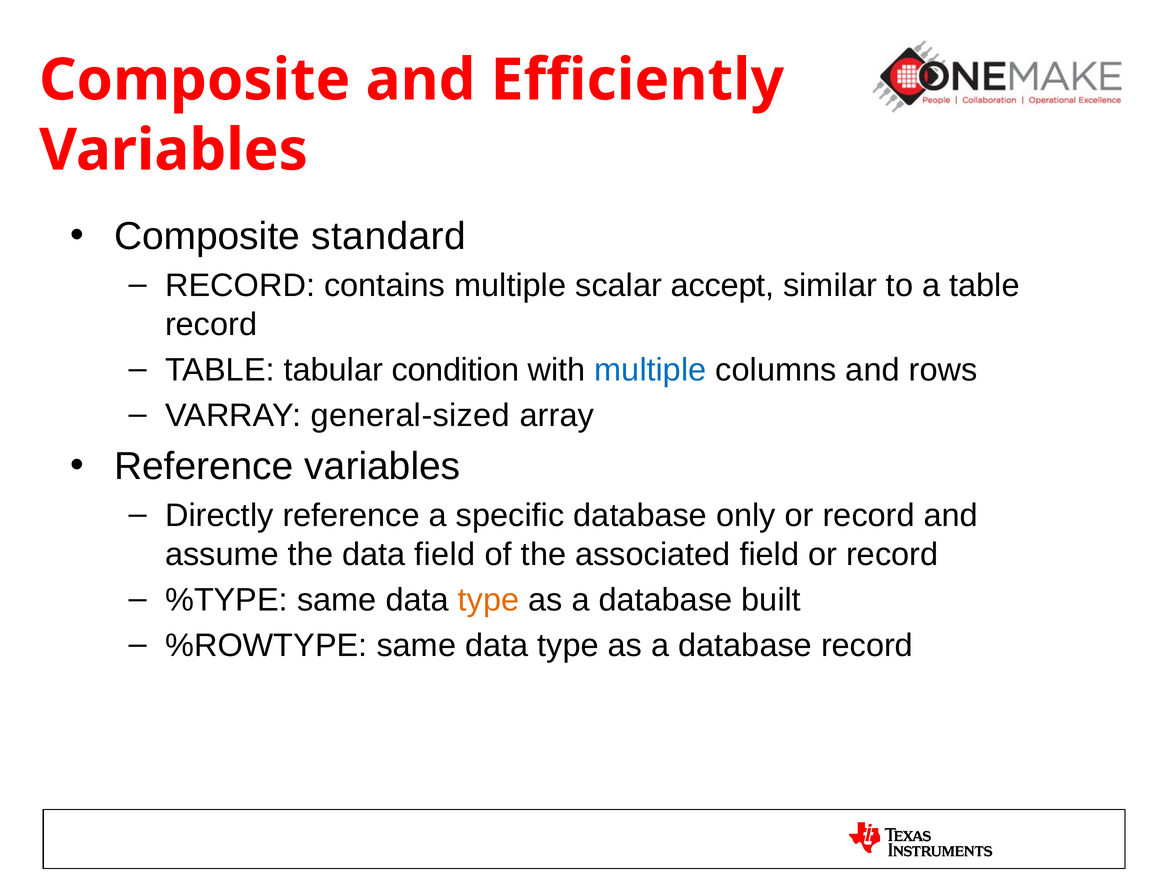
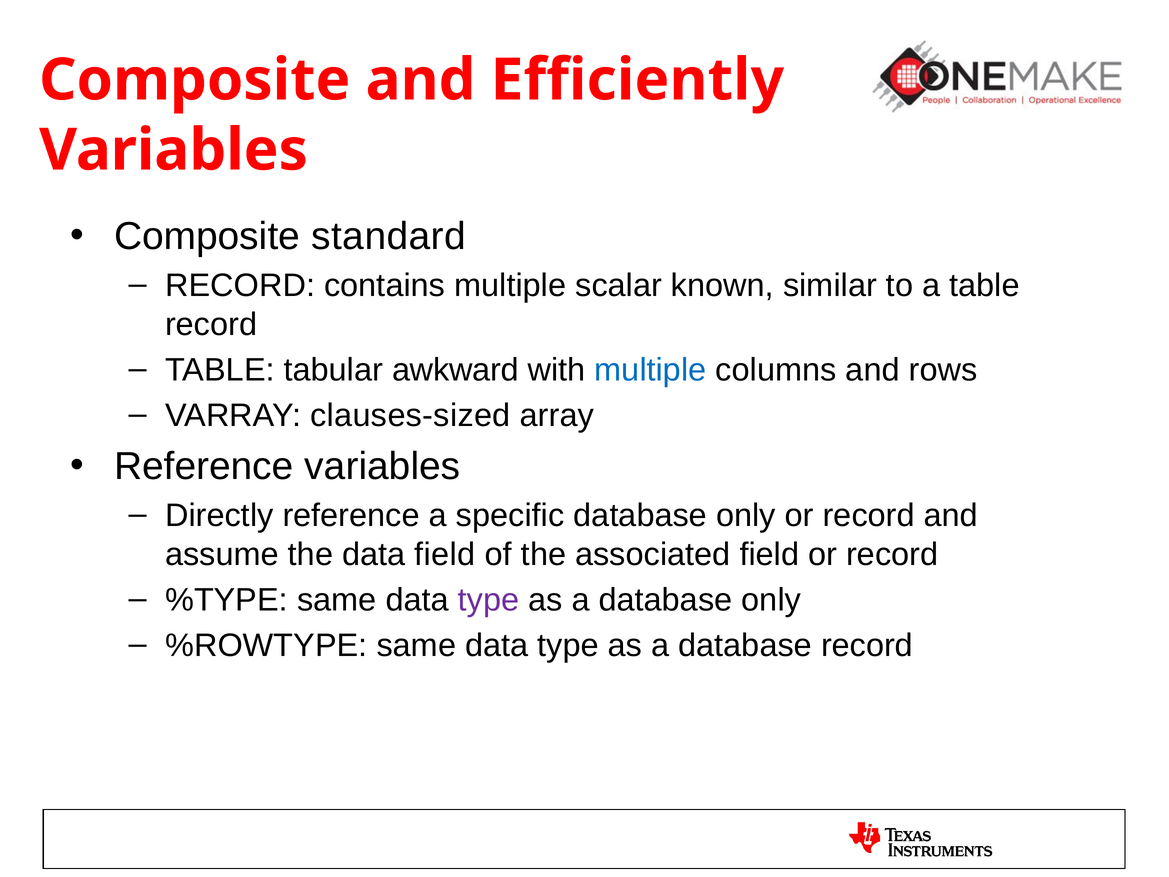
accept: accept -> known
condition: condition -> awkward
general-sized: general-sized -> clauses-sized
type at (488, 600) colour: orange -> purple
a database built: built -> only
